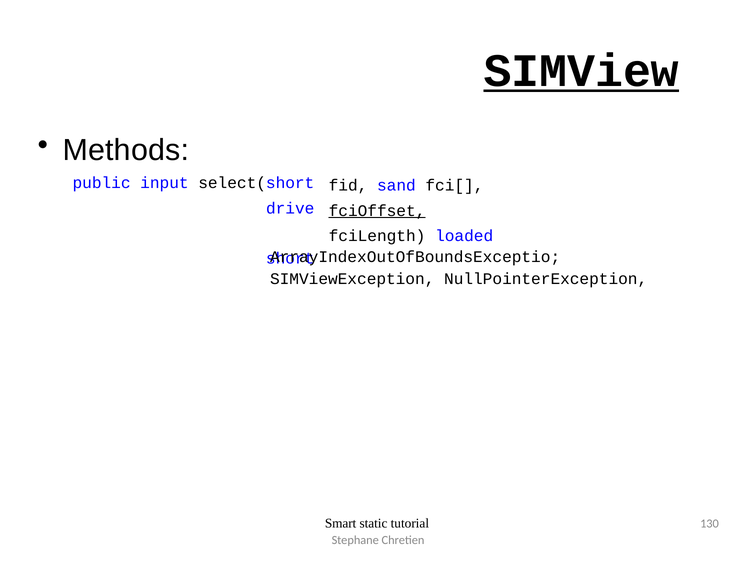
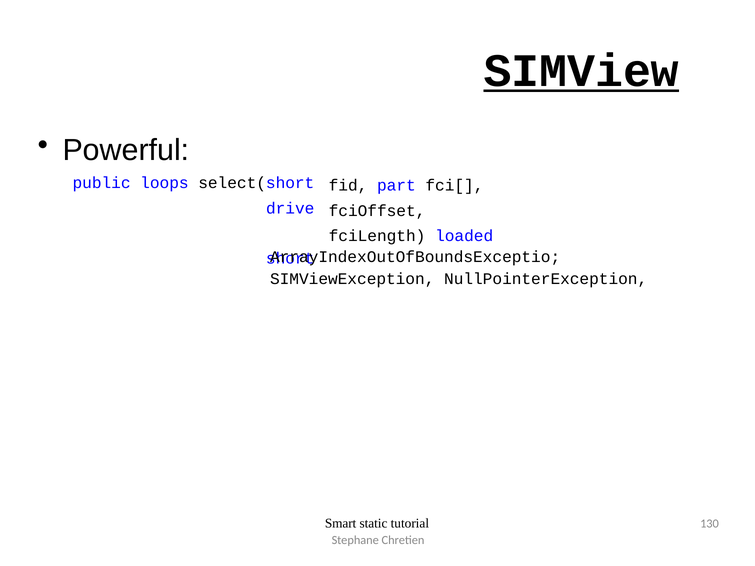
Methods: Methods -> Powerful
input: input -> loops
sand: sand -> part
fciOffset underline: present -> none
